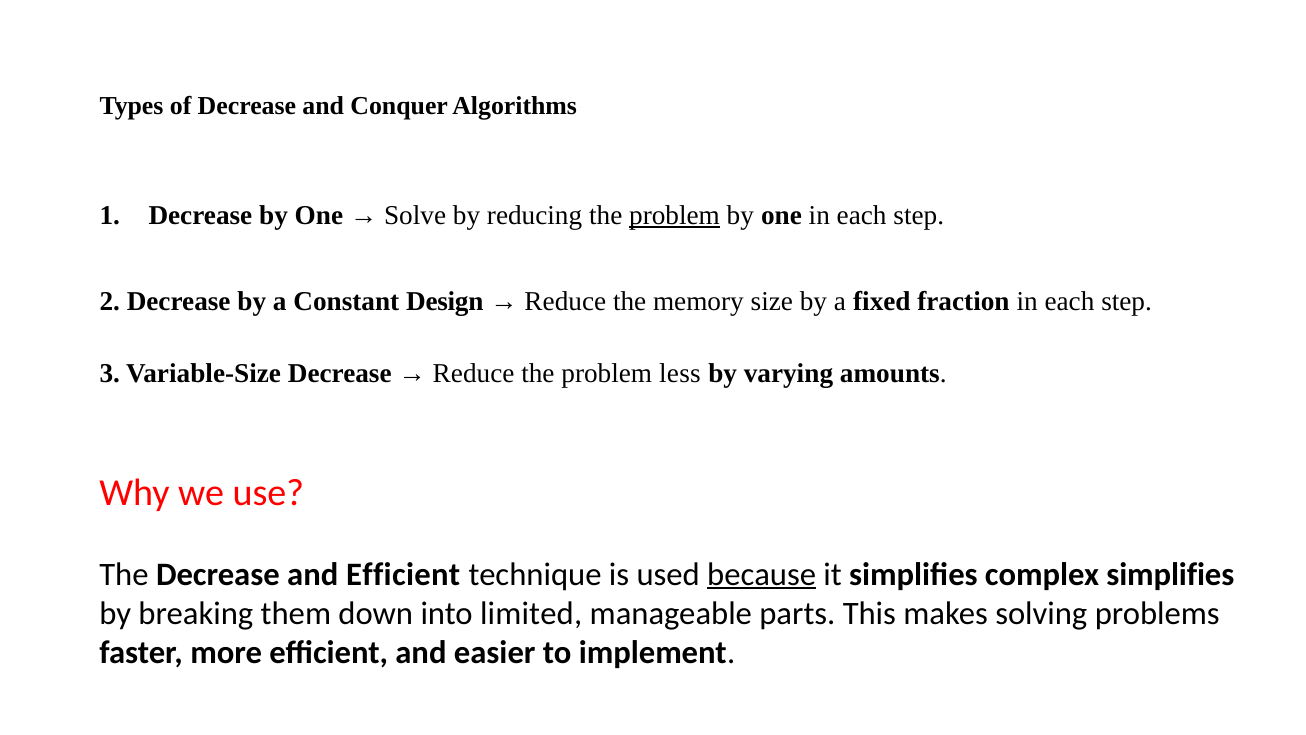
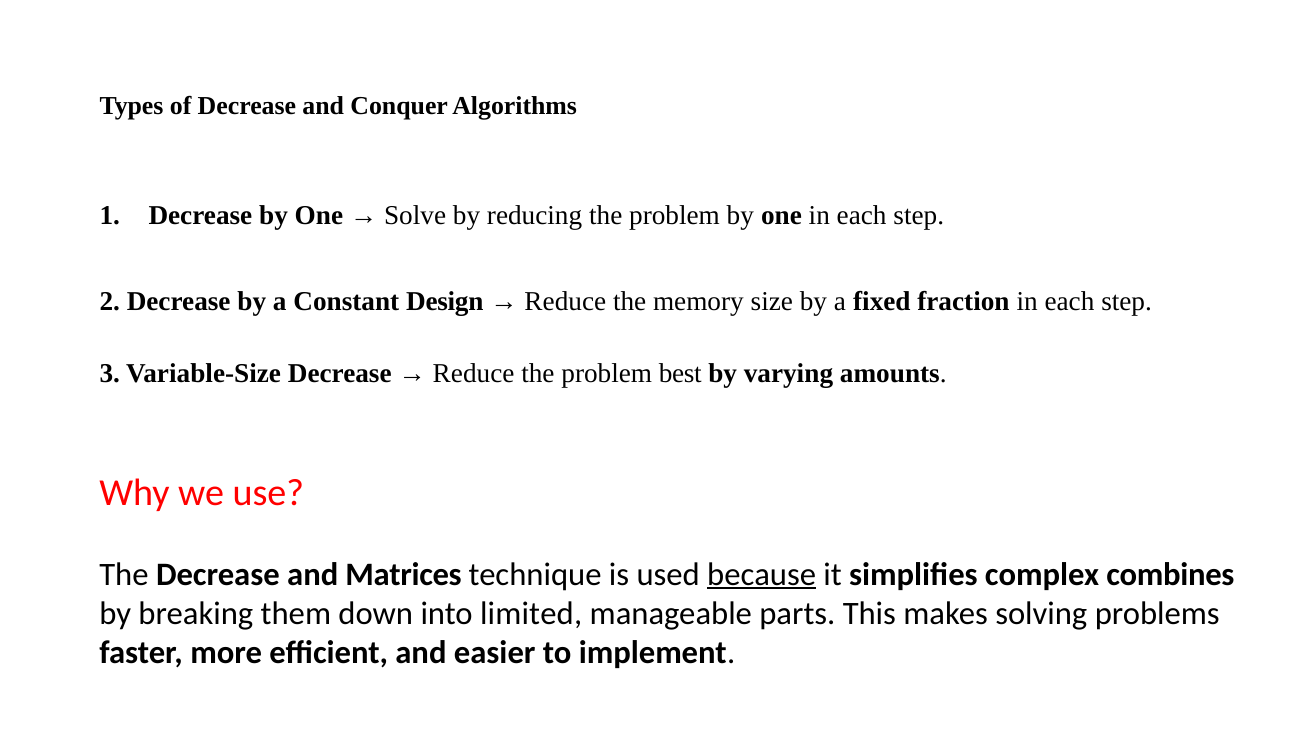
problem at (675, 215) underline: present -> none
less: less -> best
and Efficient: Efficient -> Matrices
complex simplifies: simplifies -> combines
